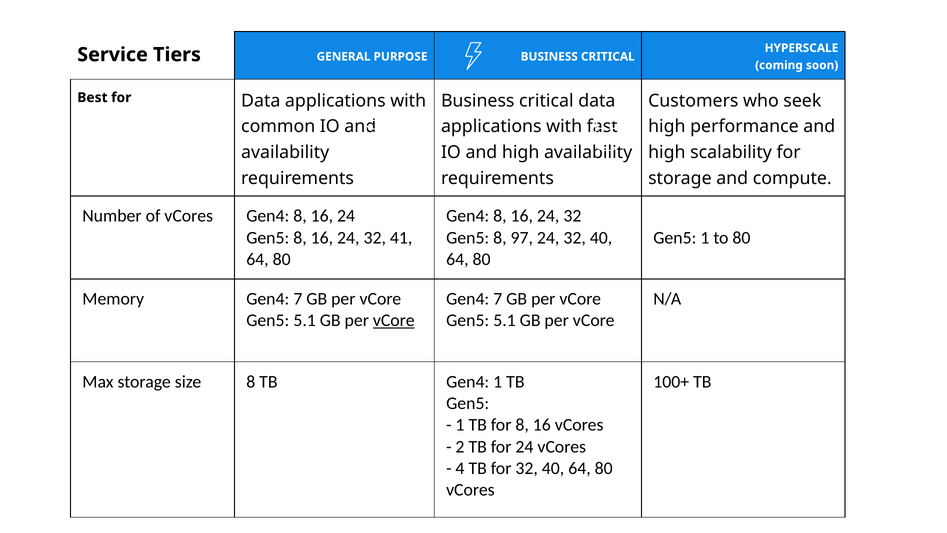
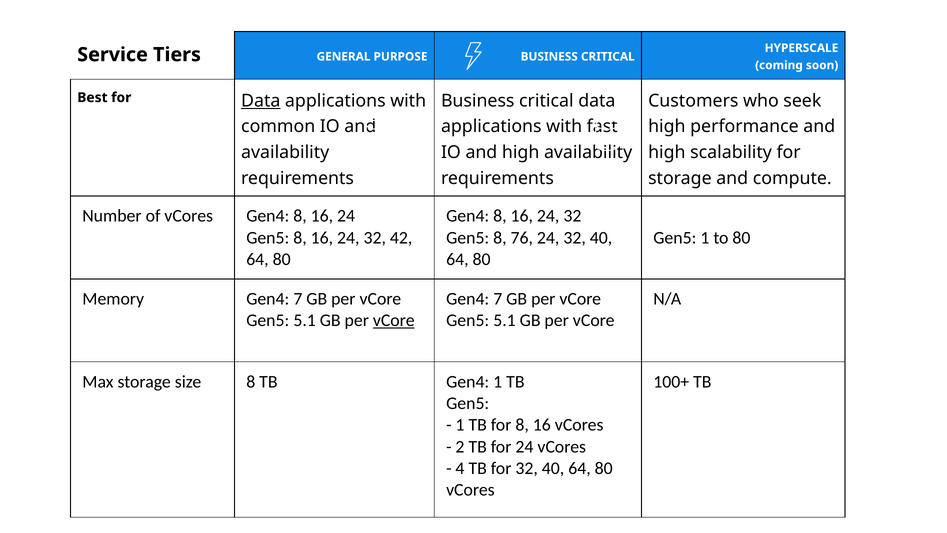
Data at (261, 101) underline: none -> present
41: 41 -> 42
97: 97 -> 76
